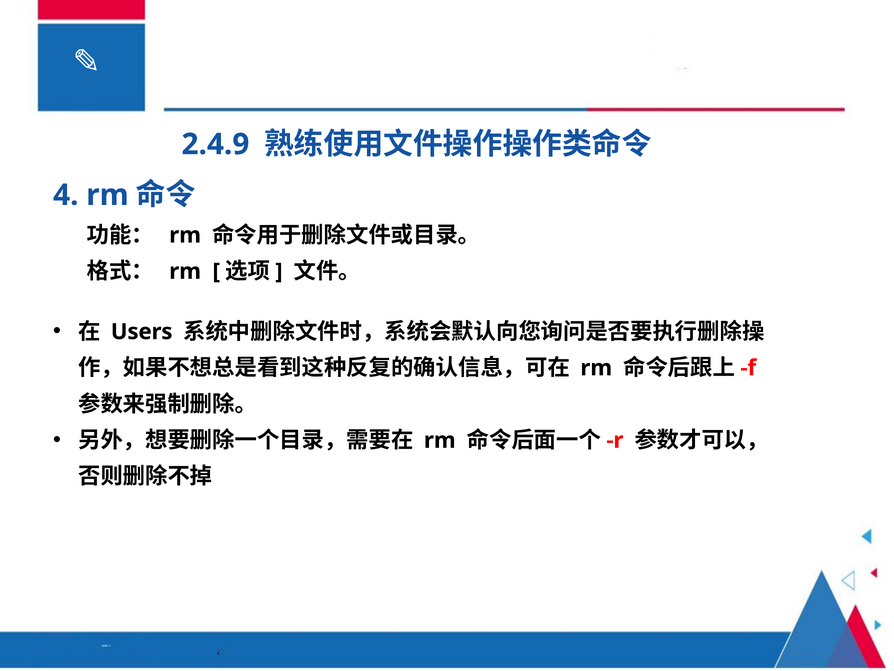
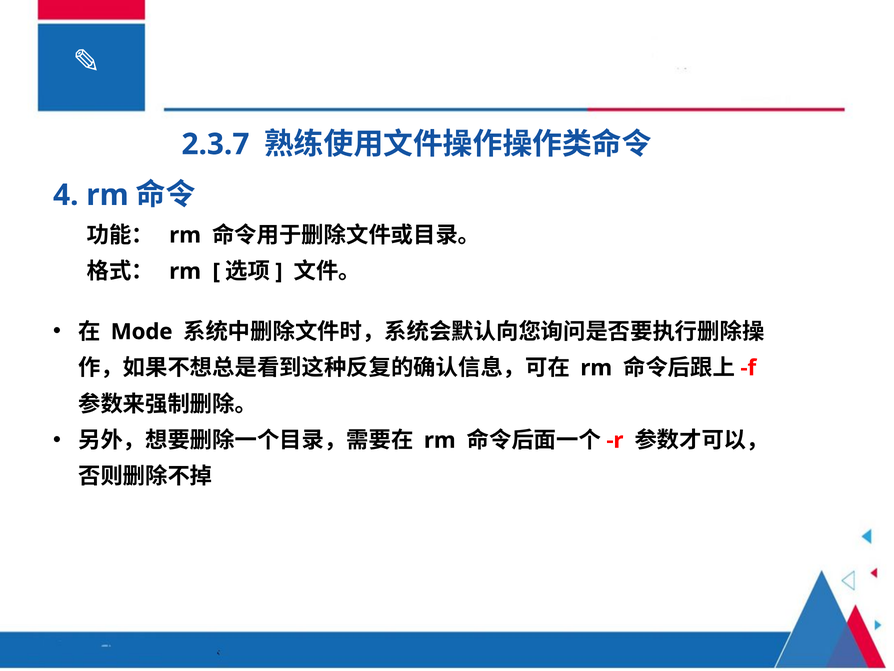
2.4.9: 2.4.9 -> 2.3.7
Users: Users -> Mode
